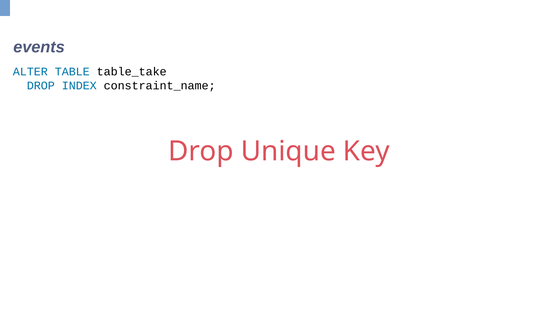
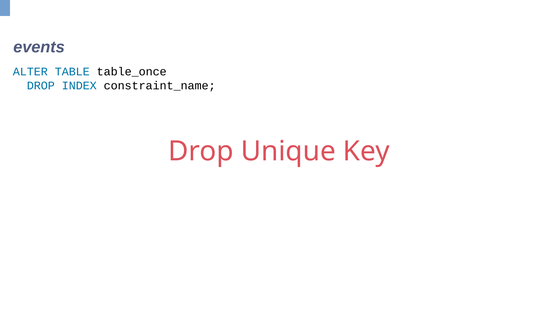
table_take: table_take -> table_once
